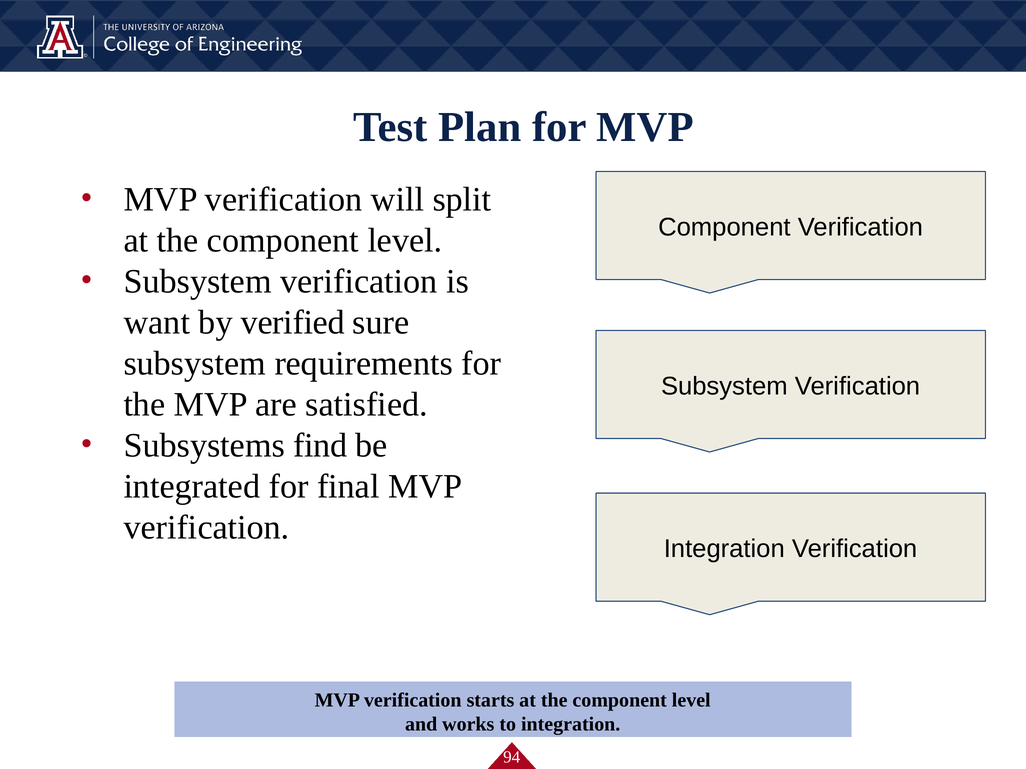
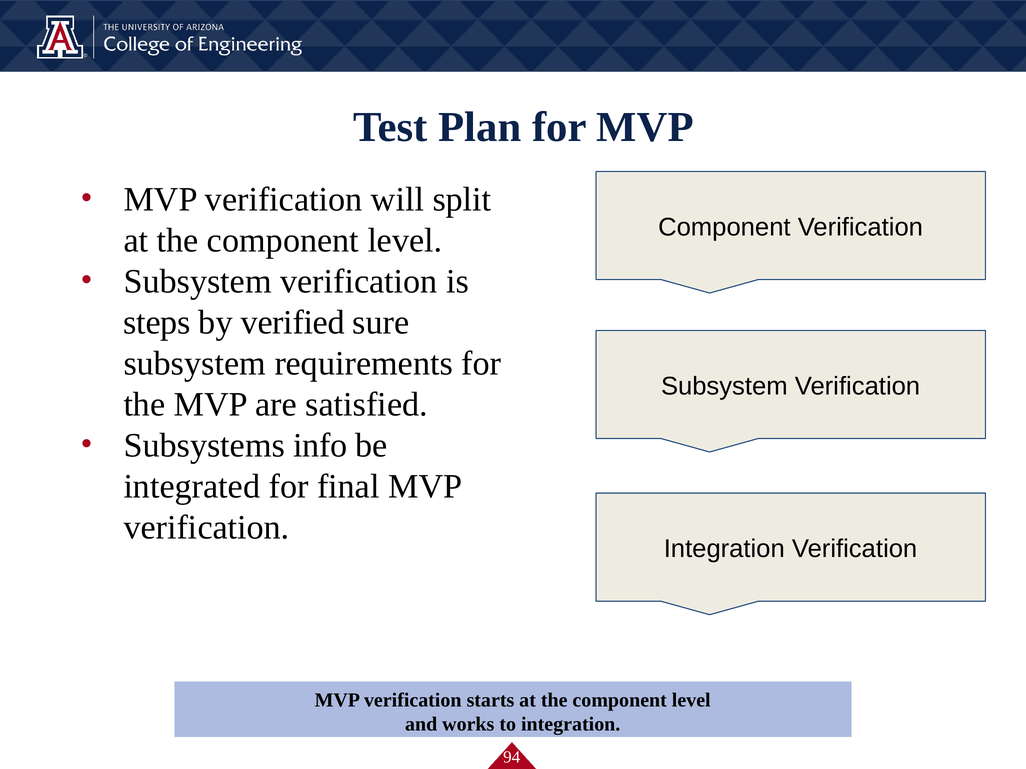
want: want -> steps
find: find -> info
